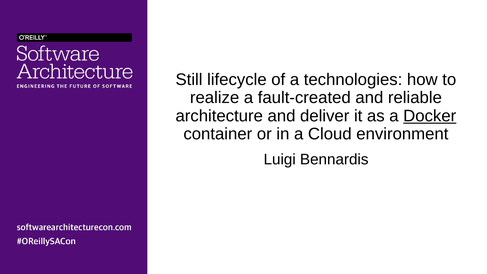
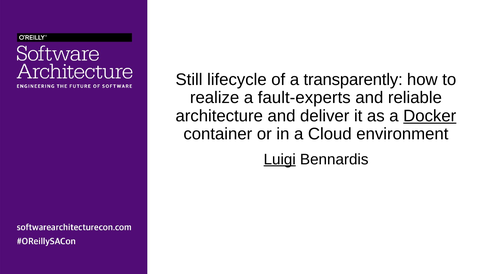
technologies: technologies -> transparently
fault-created: fault-created -> fault-experts
Luigi underline: none -> present
